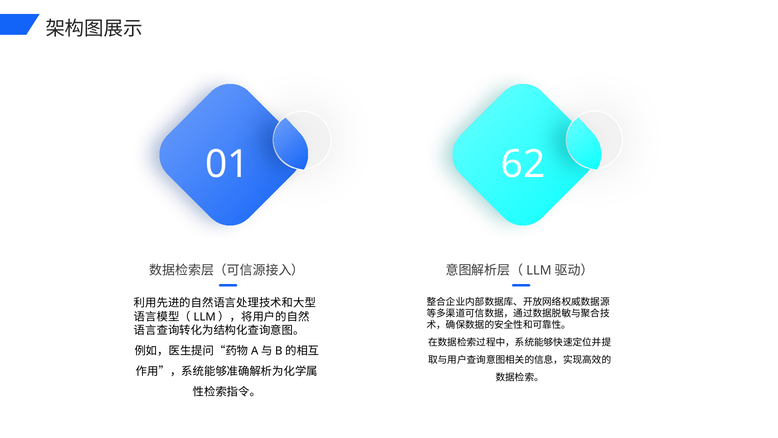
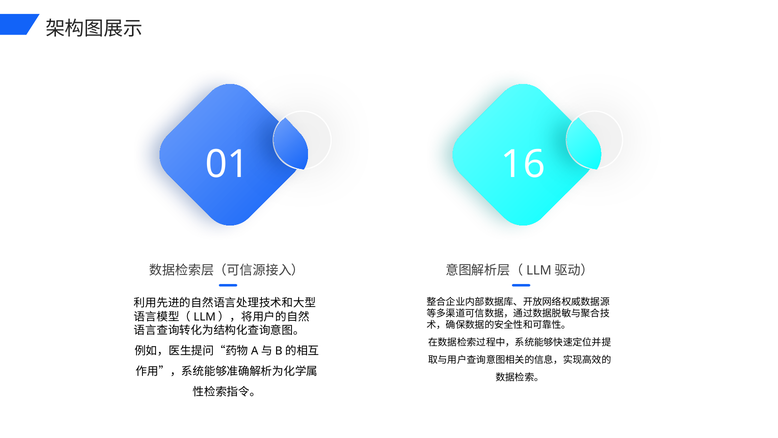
62: 62 -> 16
